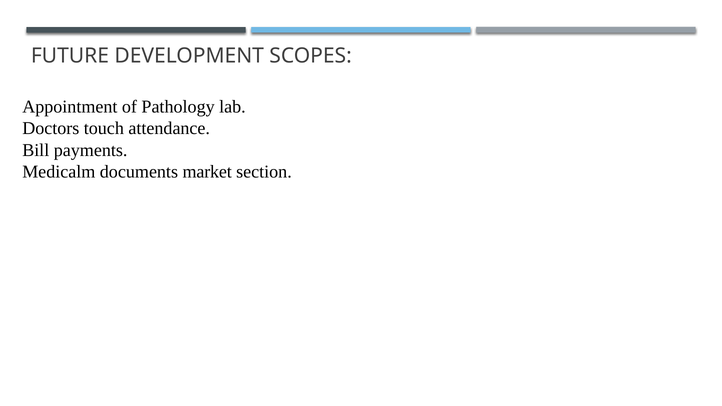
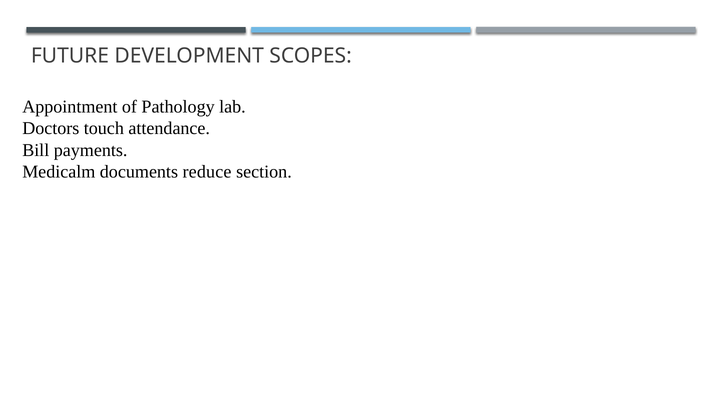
market: market -> reduce
